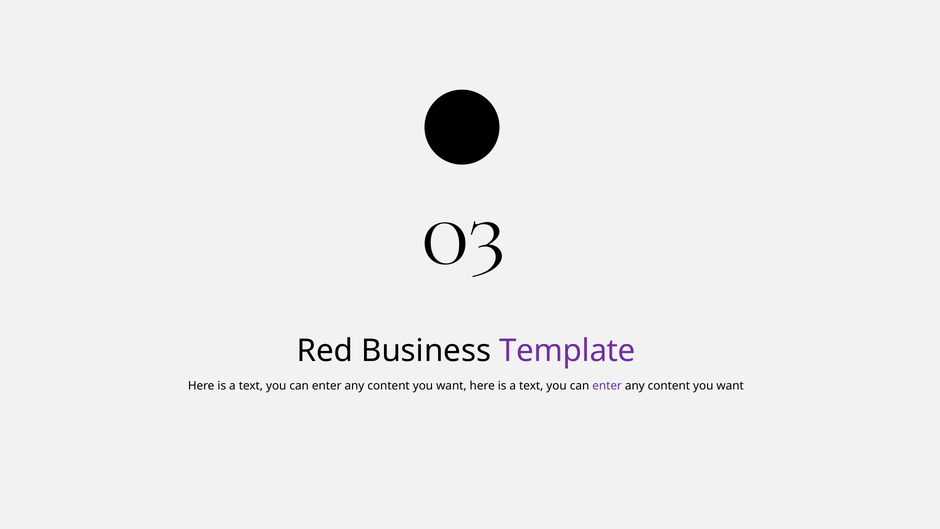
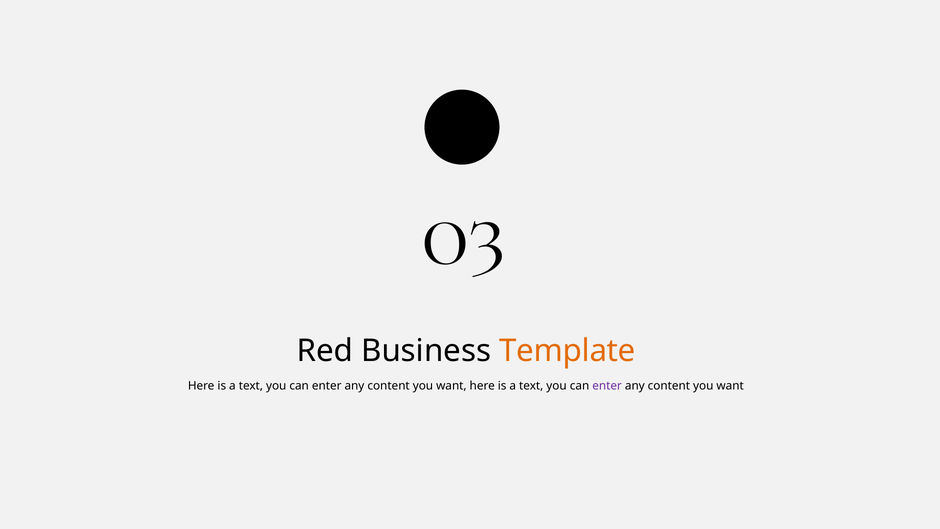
Template colour: purple -> orange
